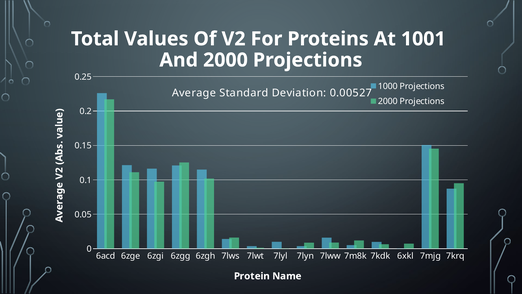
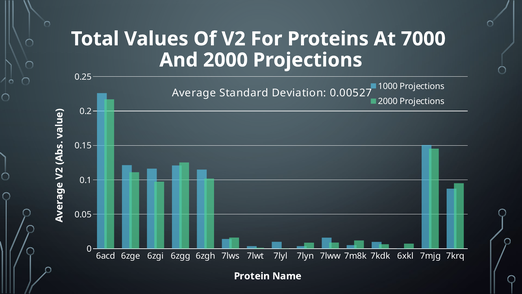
1001: 1001 -> 7000
